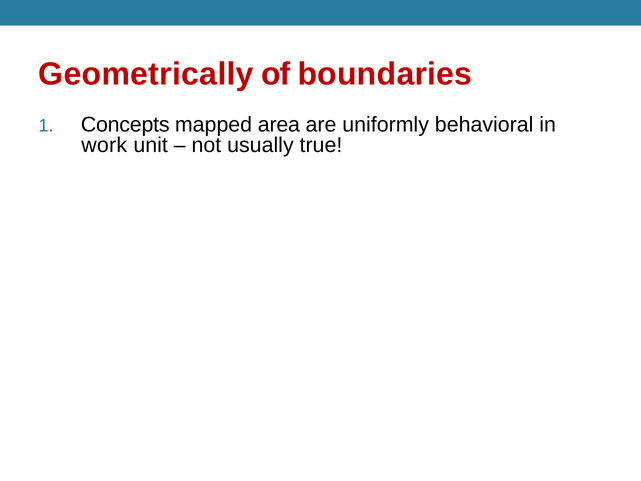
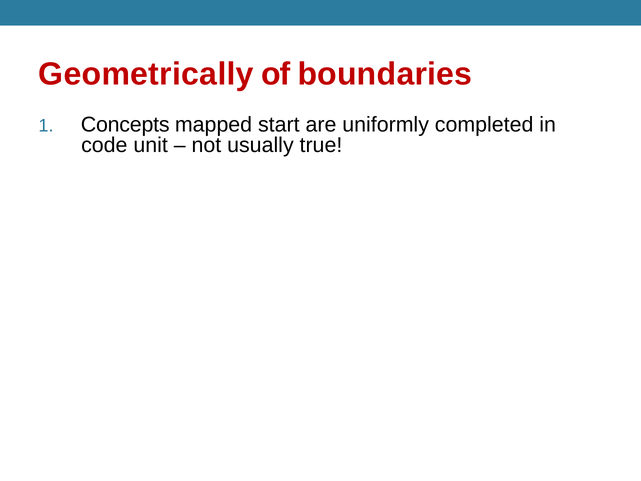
area: area -> start
behavioral: behavioral -> completed
work: work -> code
